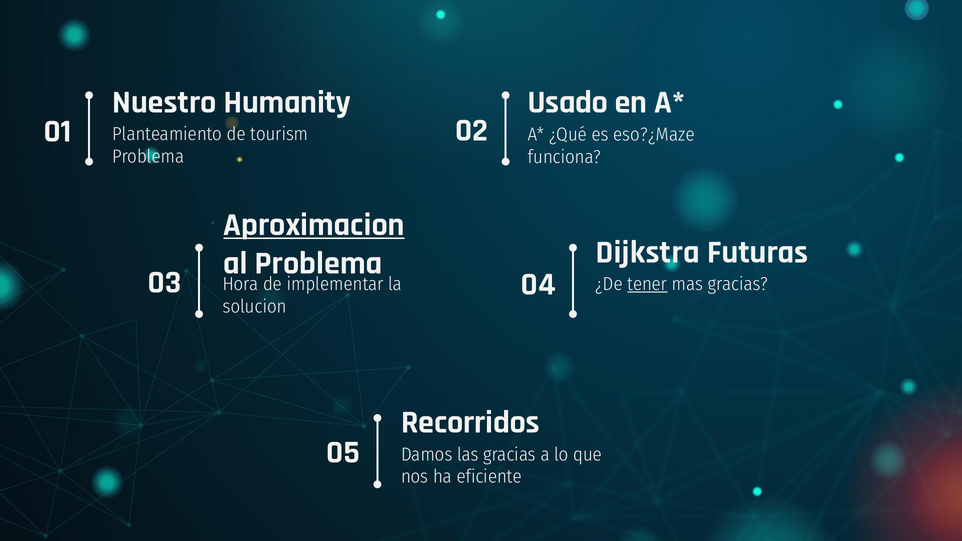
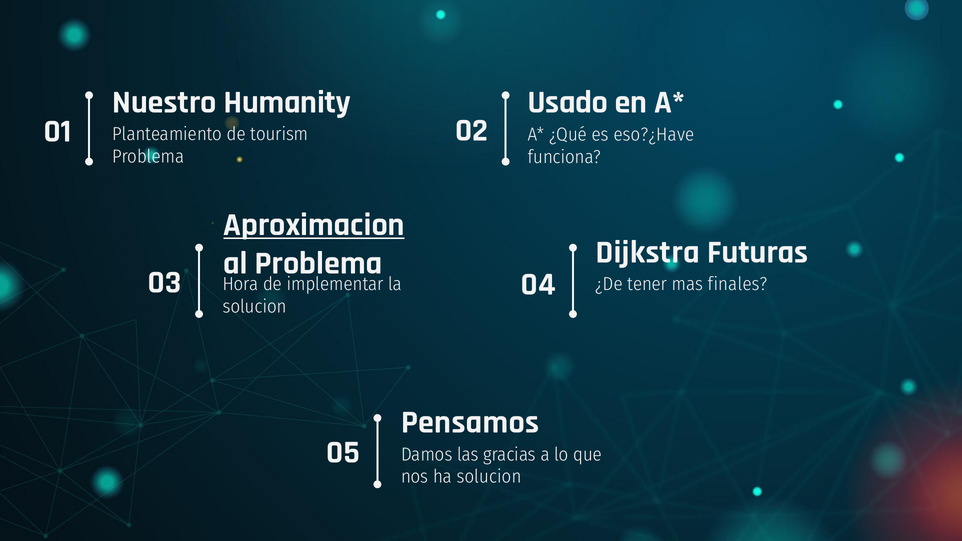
eso?¿Maze: eso?¿Maze -> eso?¿Have
tener underline: present -> none
mas gracias: gracias -> finales
Recorridos: Recorridos -> Pensamos
ha eficiente: eficiente -> solucion
